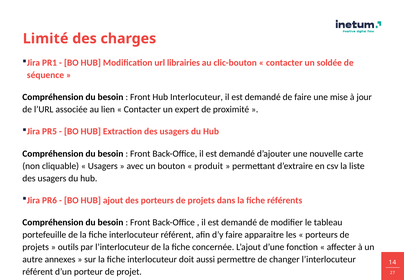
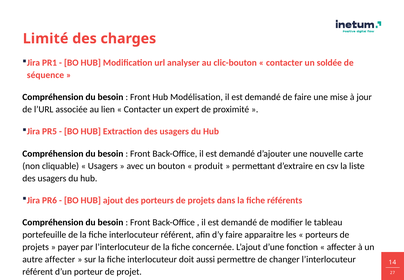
librairies: librairies -> analyser
Hub Interlocuteur: Interlocuteur -> Modélisation
outils: outils -> payer
autre annexes: annexes -> affecter
